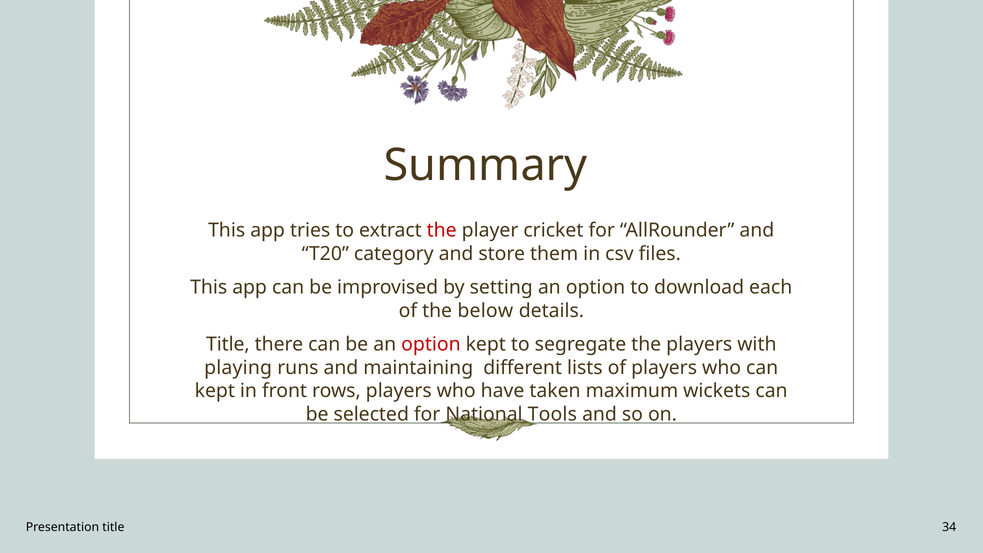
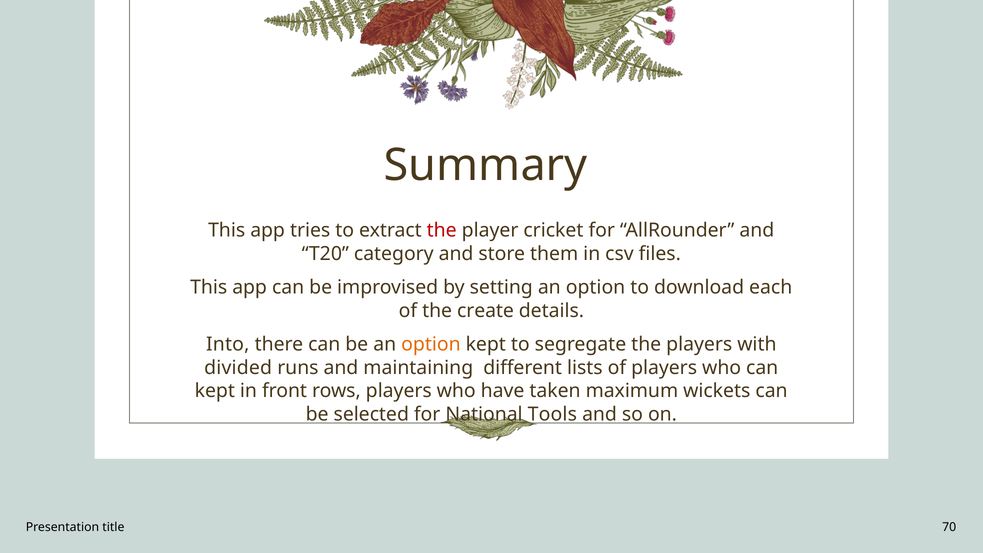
below: below -> create
Title at (228, 344): Title -> Into
option at (431, 344) colour: red -> orange
playing: playing -> divided
34: 34 -> 70
